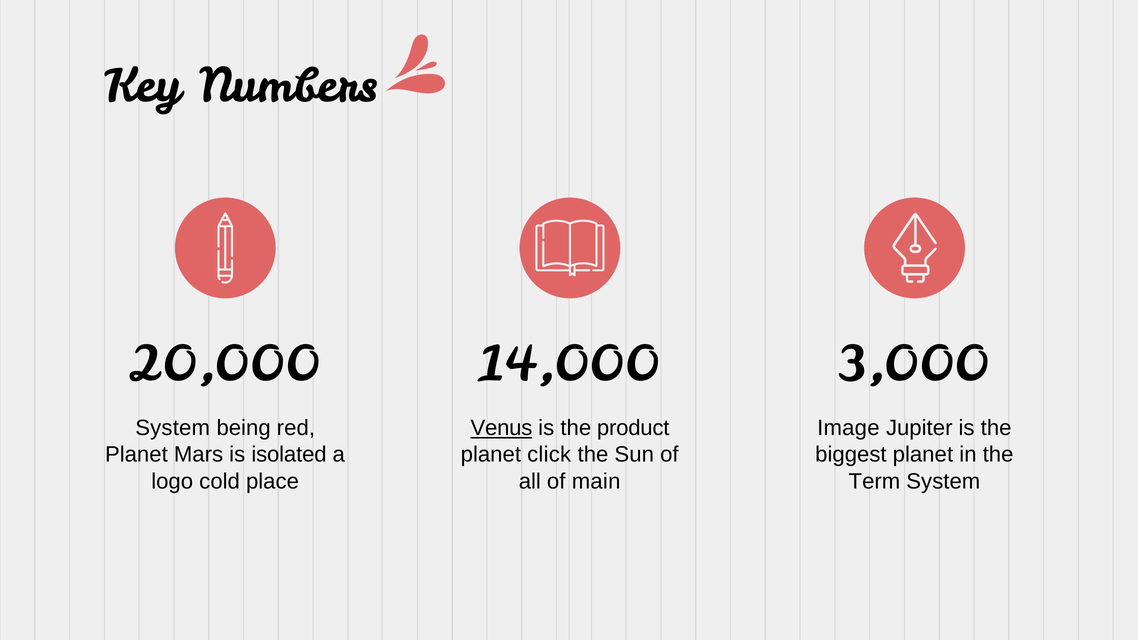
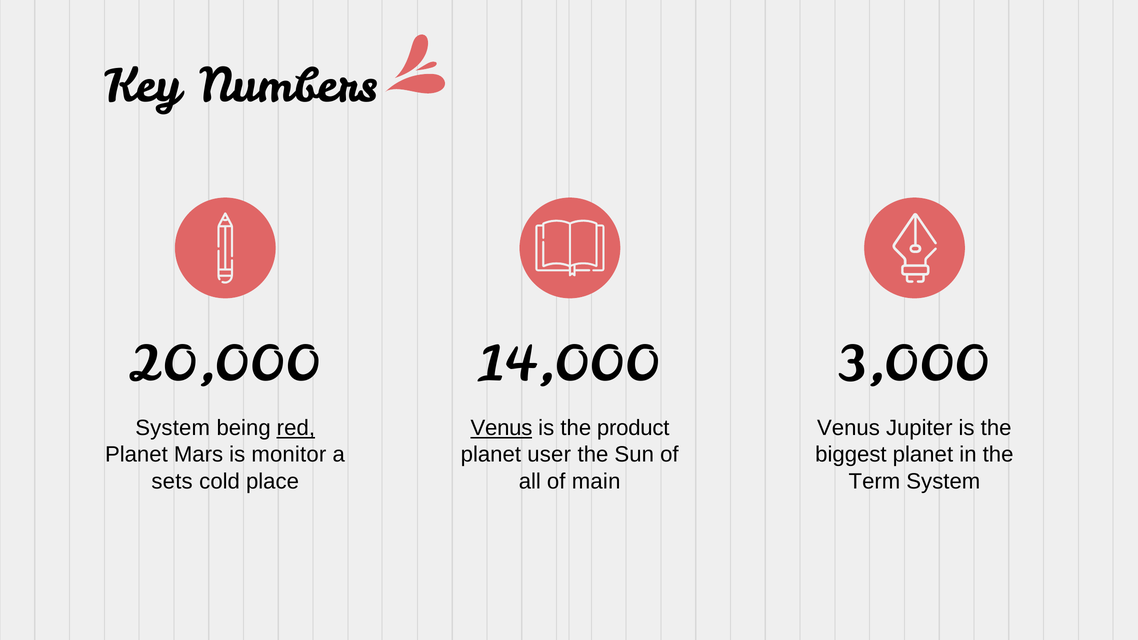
red underline: none -> present
Image at (848, 428): Image -> Venus
isolated: isolated -> monitor
click: click -> user
logo: logo -> sets
